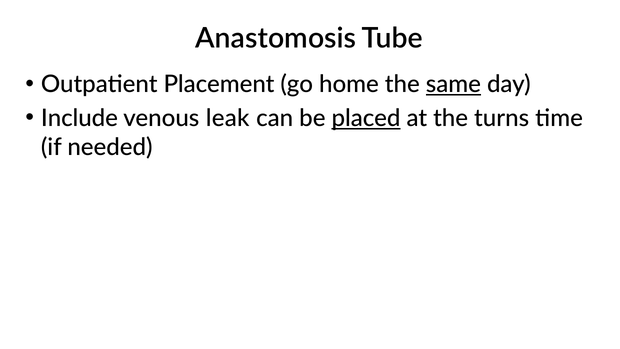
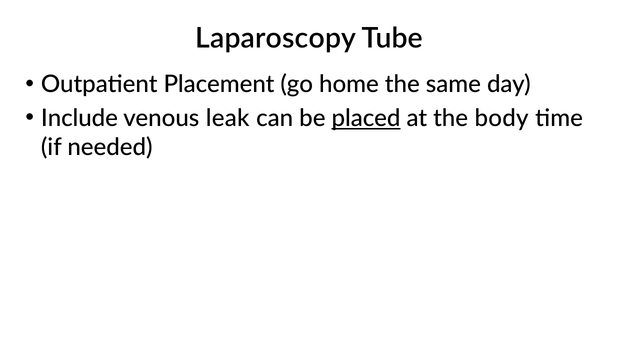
Anastomosis: Anastomosis -> Laparoscopy
same underline: present -> none
turns: turns -> body
